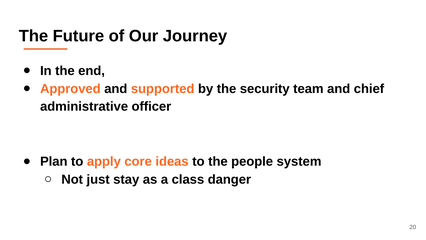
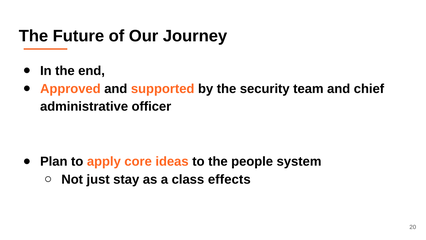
danger: danger -> effects
